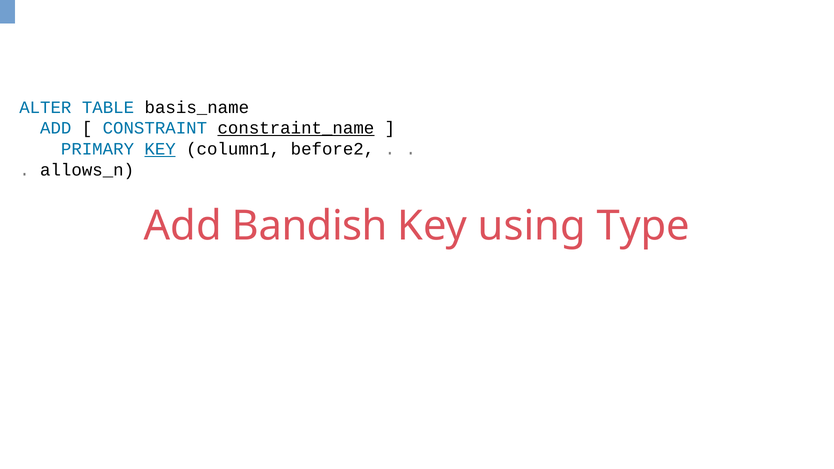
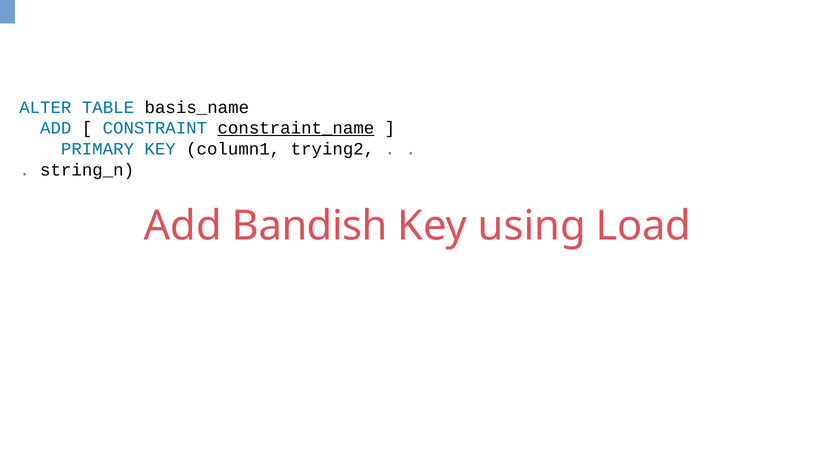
KEY at (160, 149) underline: present -> none
before2: before2 -> trying2
allows_n: allows_n -> string_n
Type: Type -> Load
